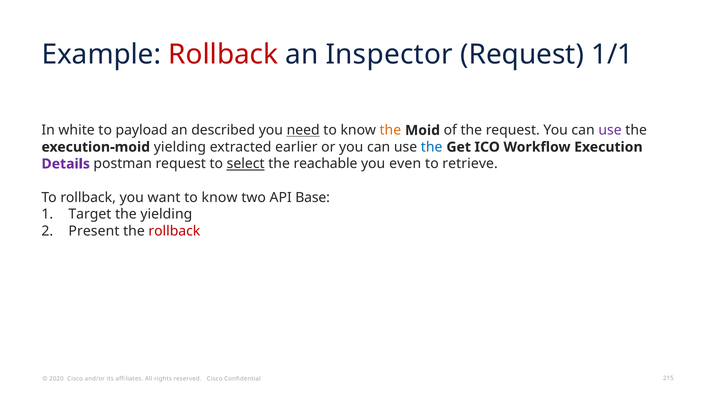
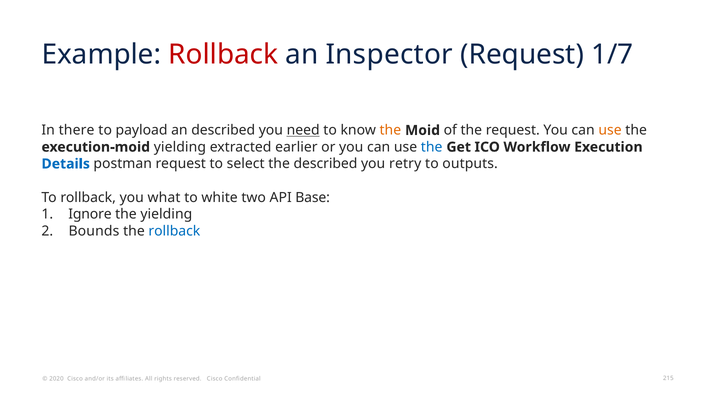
1/1: 1/1 -> 1/7
white: white -> there
use at (610, 130) colour: purple -> orange
Details colour: purple -> blue
select underline: present -> none
the reachable: reachable -> described
even: even -> retry
retrieve: retrieve -> outputs
want: want -> what
know at (220, 198): know -> white
Target: Target -> Ignore
Present: Present -> Bounds
rollback at (174, 231) colour: red -> blue
